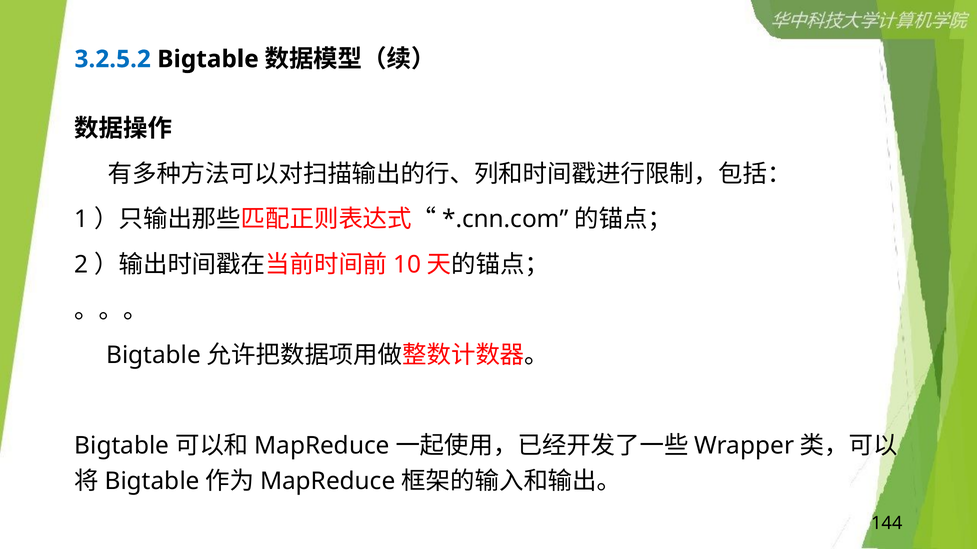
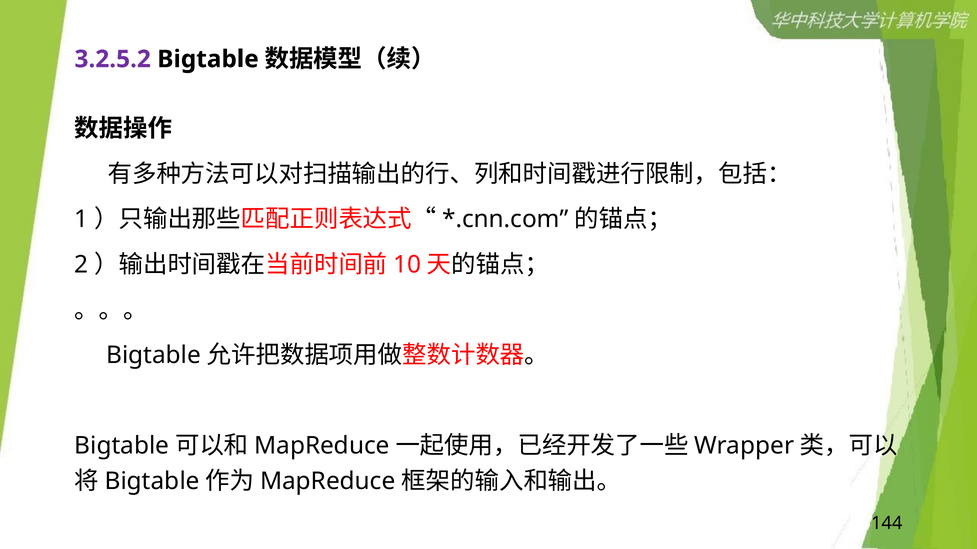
3.2.5.2 colour: blue -> purple
